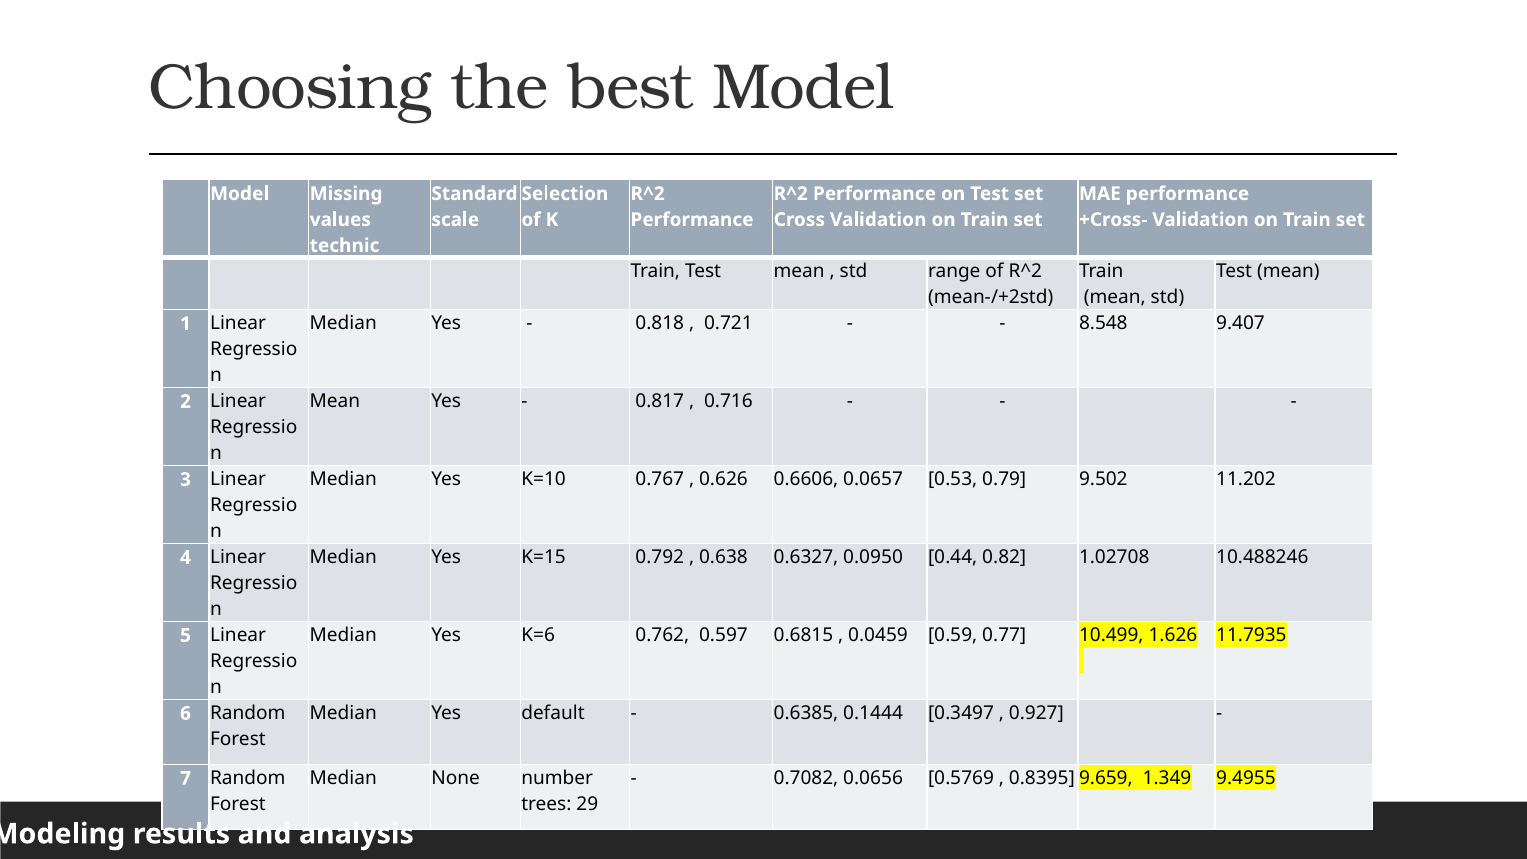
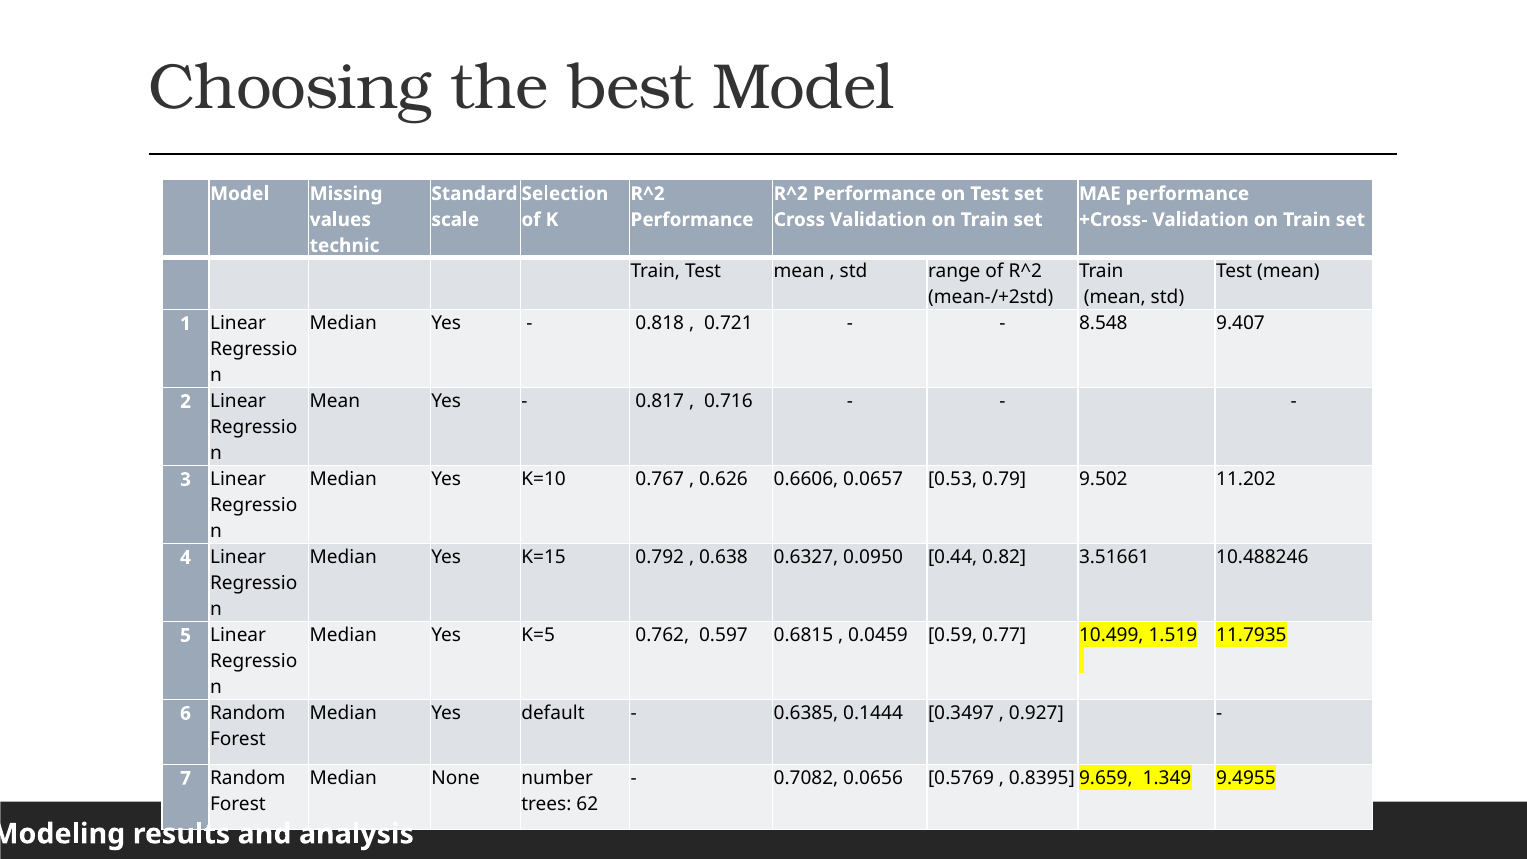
1.02708: 1.02708 -> 3.51661
K=6: K=6 -> K=5
1.626: 1.626 -> 1.519
29: 29 -> 62
